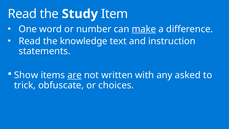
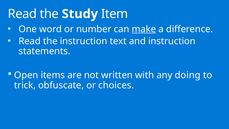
the knowledge: knowledge -> instruction
Show: Show -> Open
are underline: present -> none
asked: asked -> doing
